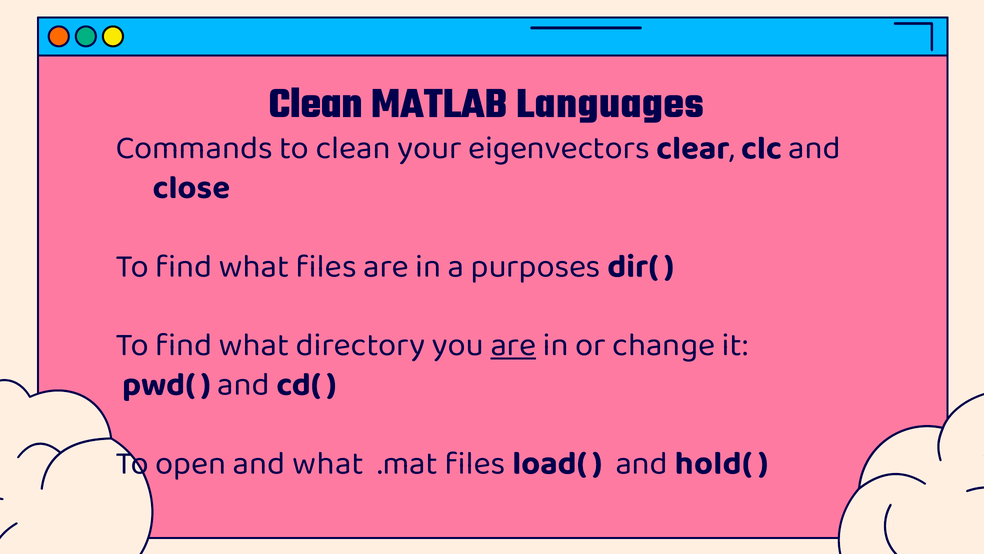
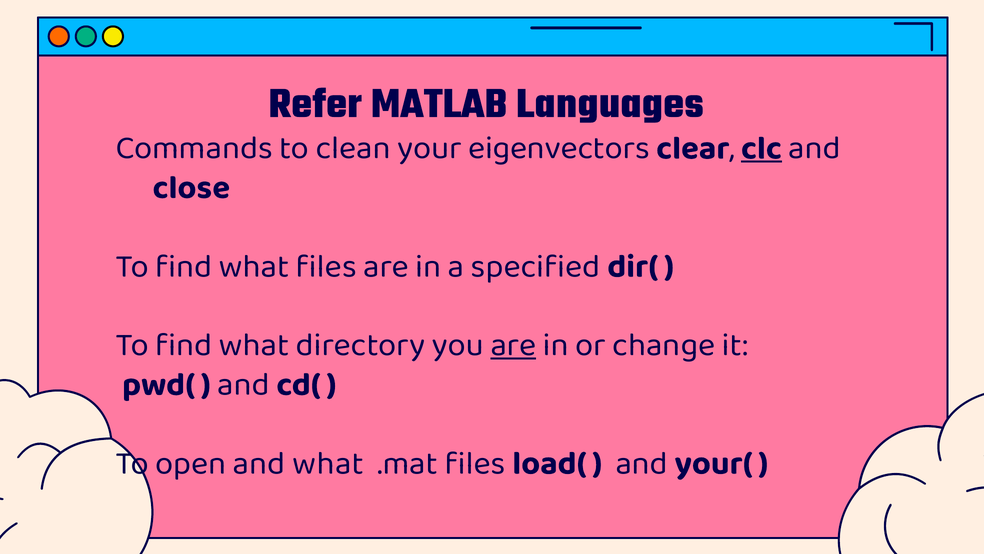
Clean at (316, 102): Clean -> Refer
clc underline: none -> present
purposes: purposes -> specified
hold(: hold( -> your(
